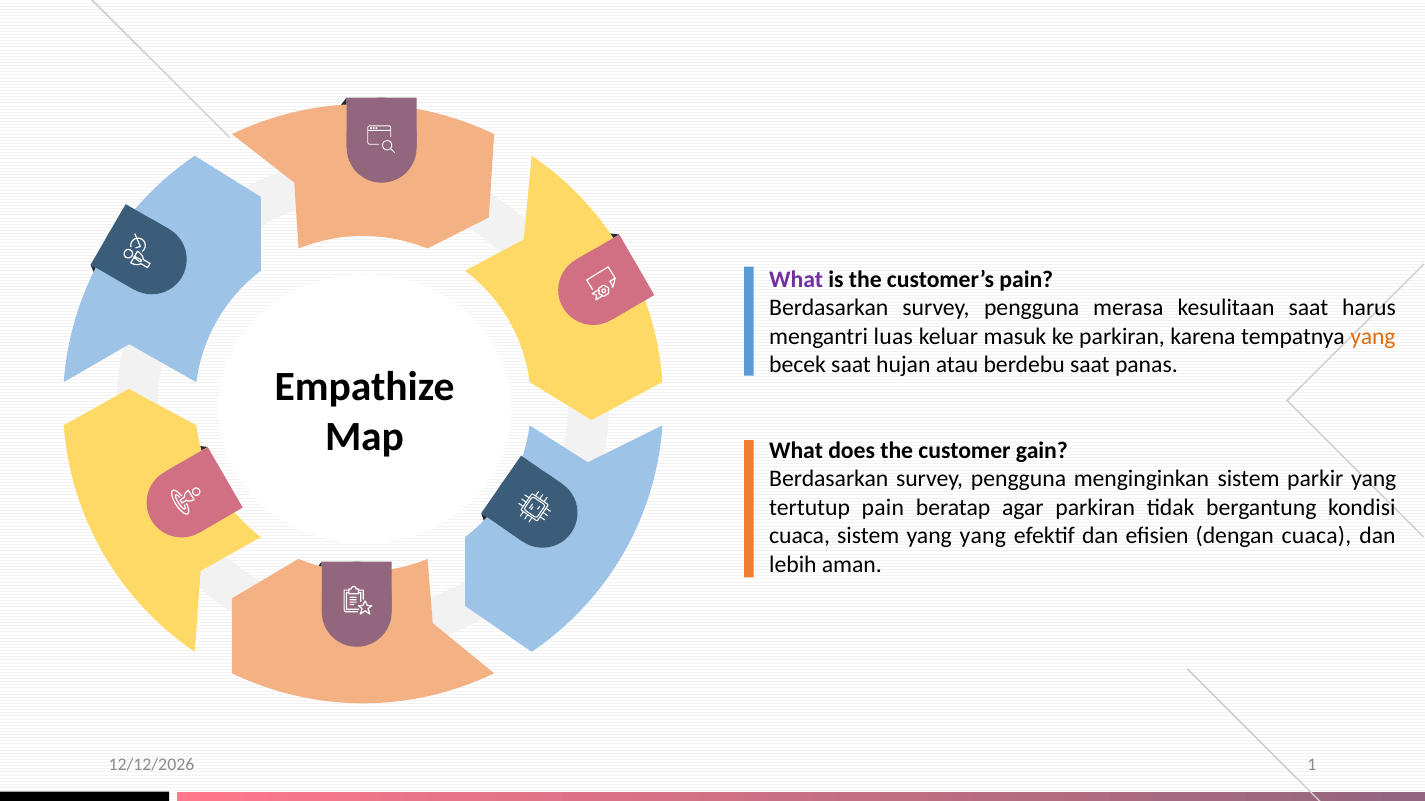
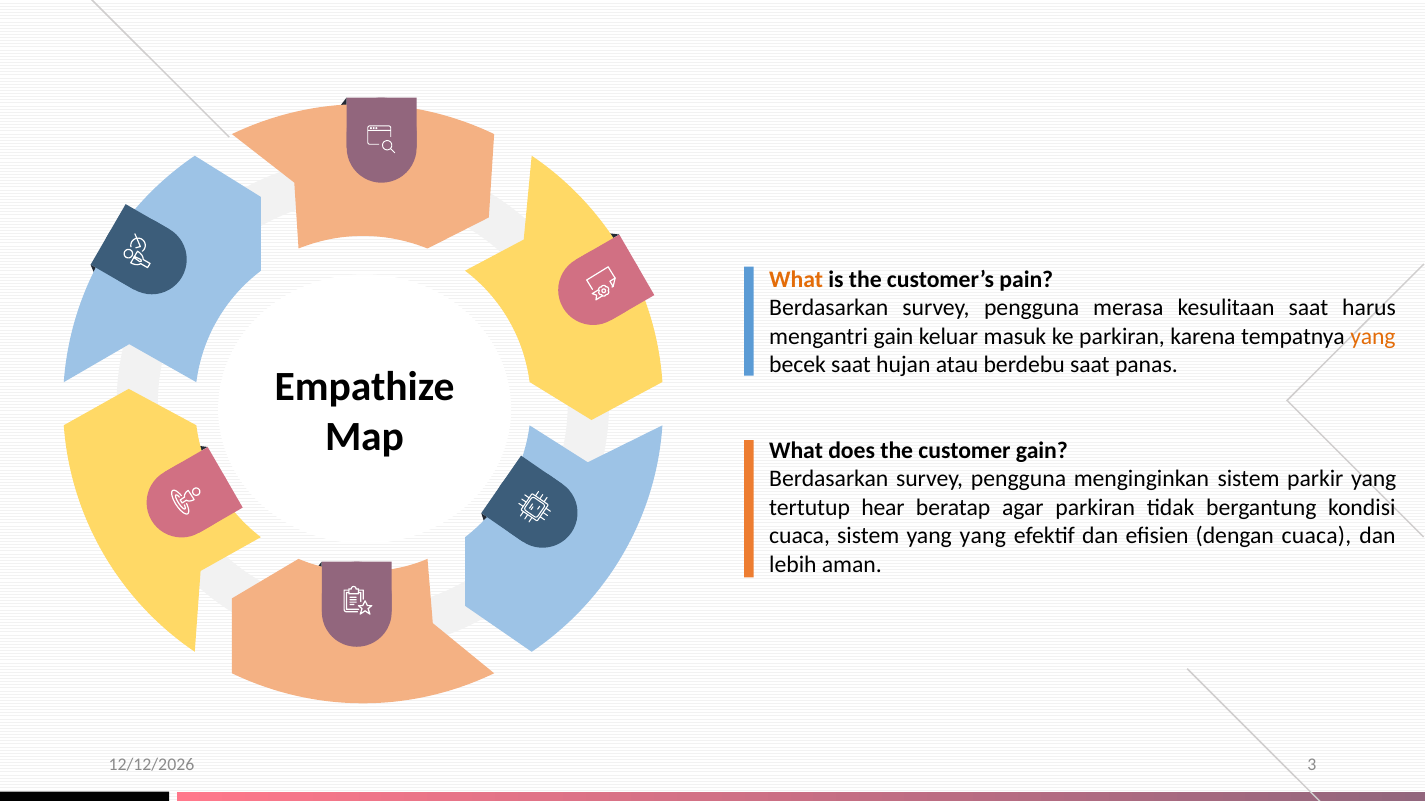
What at (796, 280) colour: purple -> orange
mengantri luas: luas -> gain
tertutup pain: pain -> hear
1: 1 -> 3
